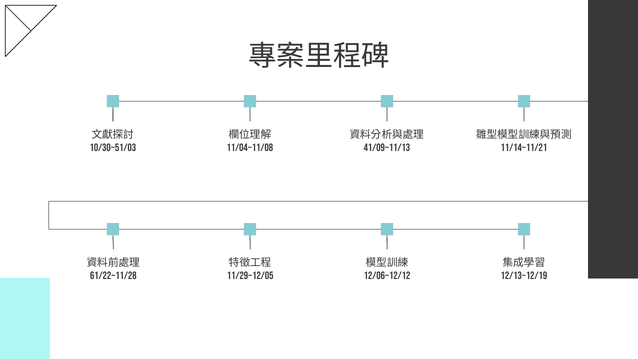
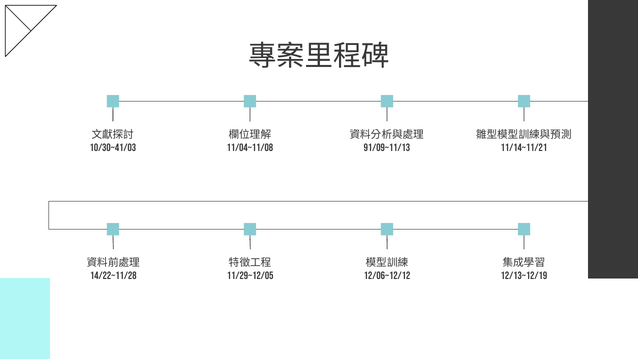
10/30~51/03: 10/30~51/03 -> 10/30~41/03
41/09~11/13: 41/09~11/13 -> 91/09~11/13
61/22~11/28: 61/22~11/28 -> 14/22~11/28
